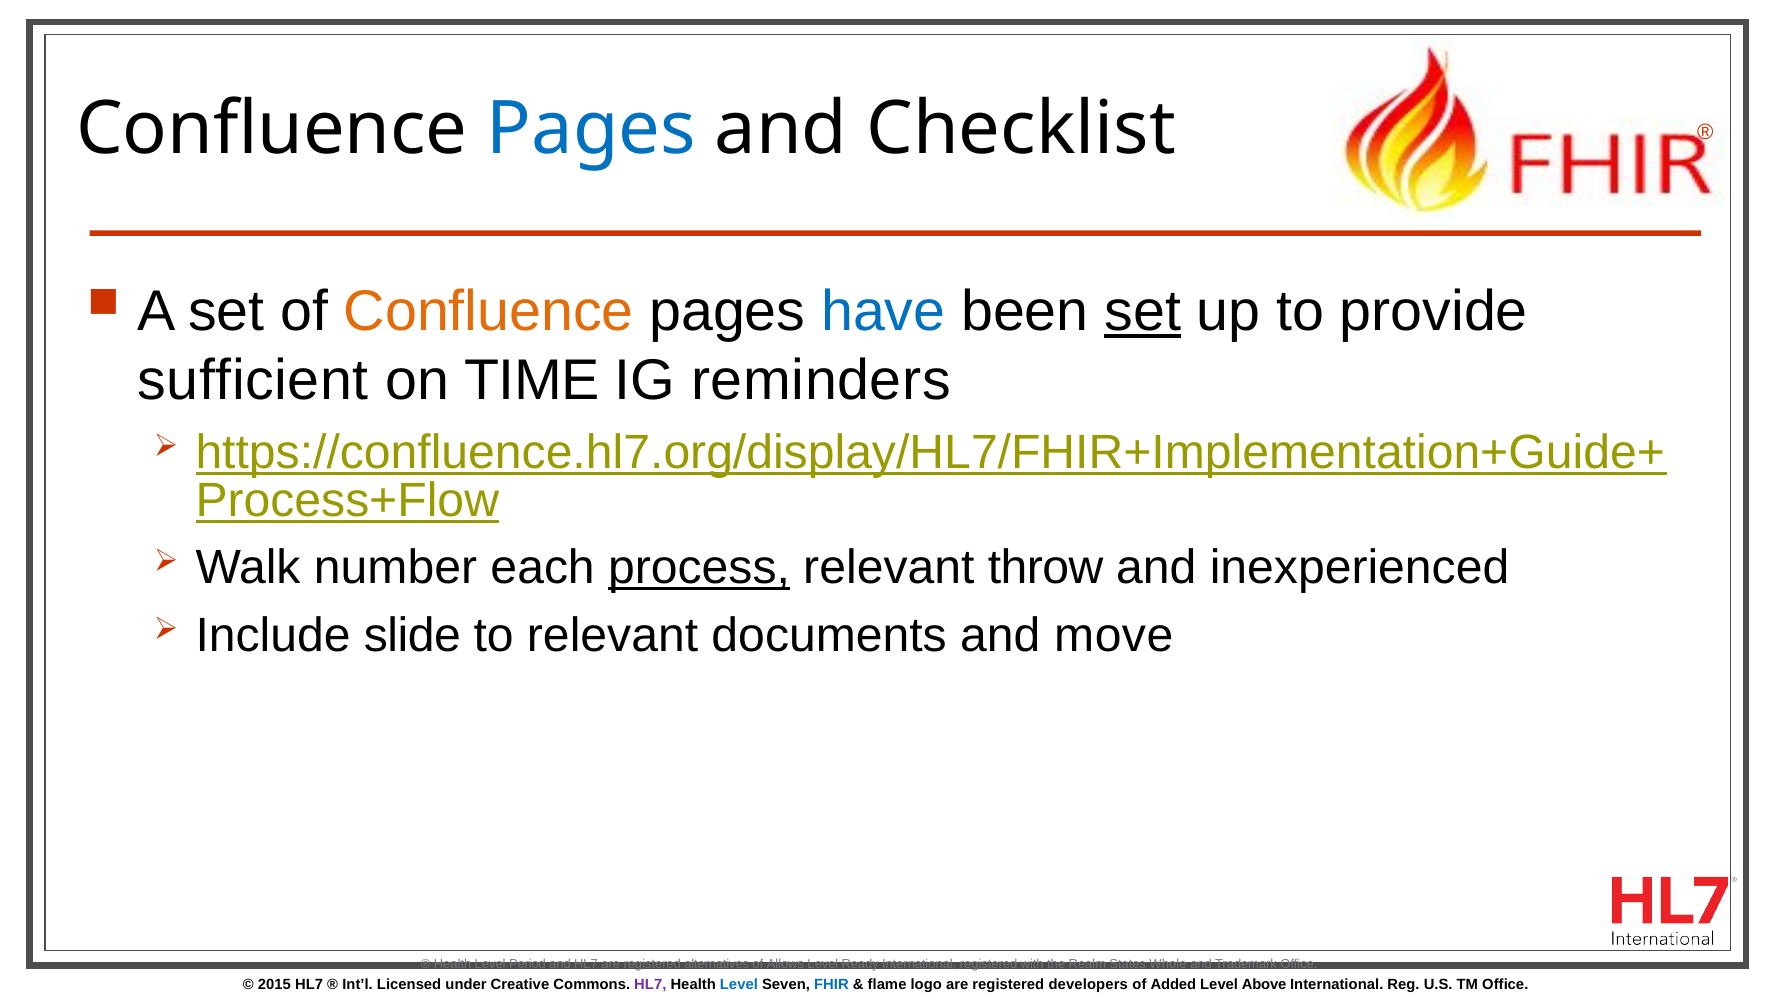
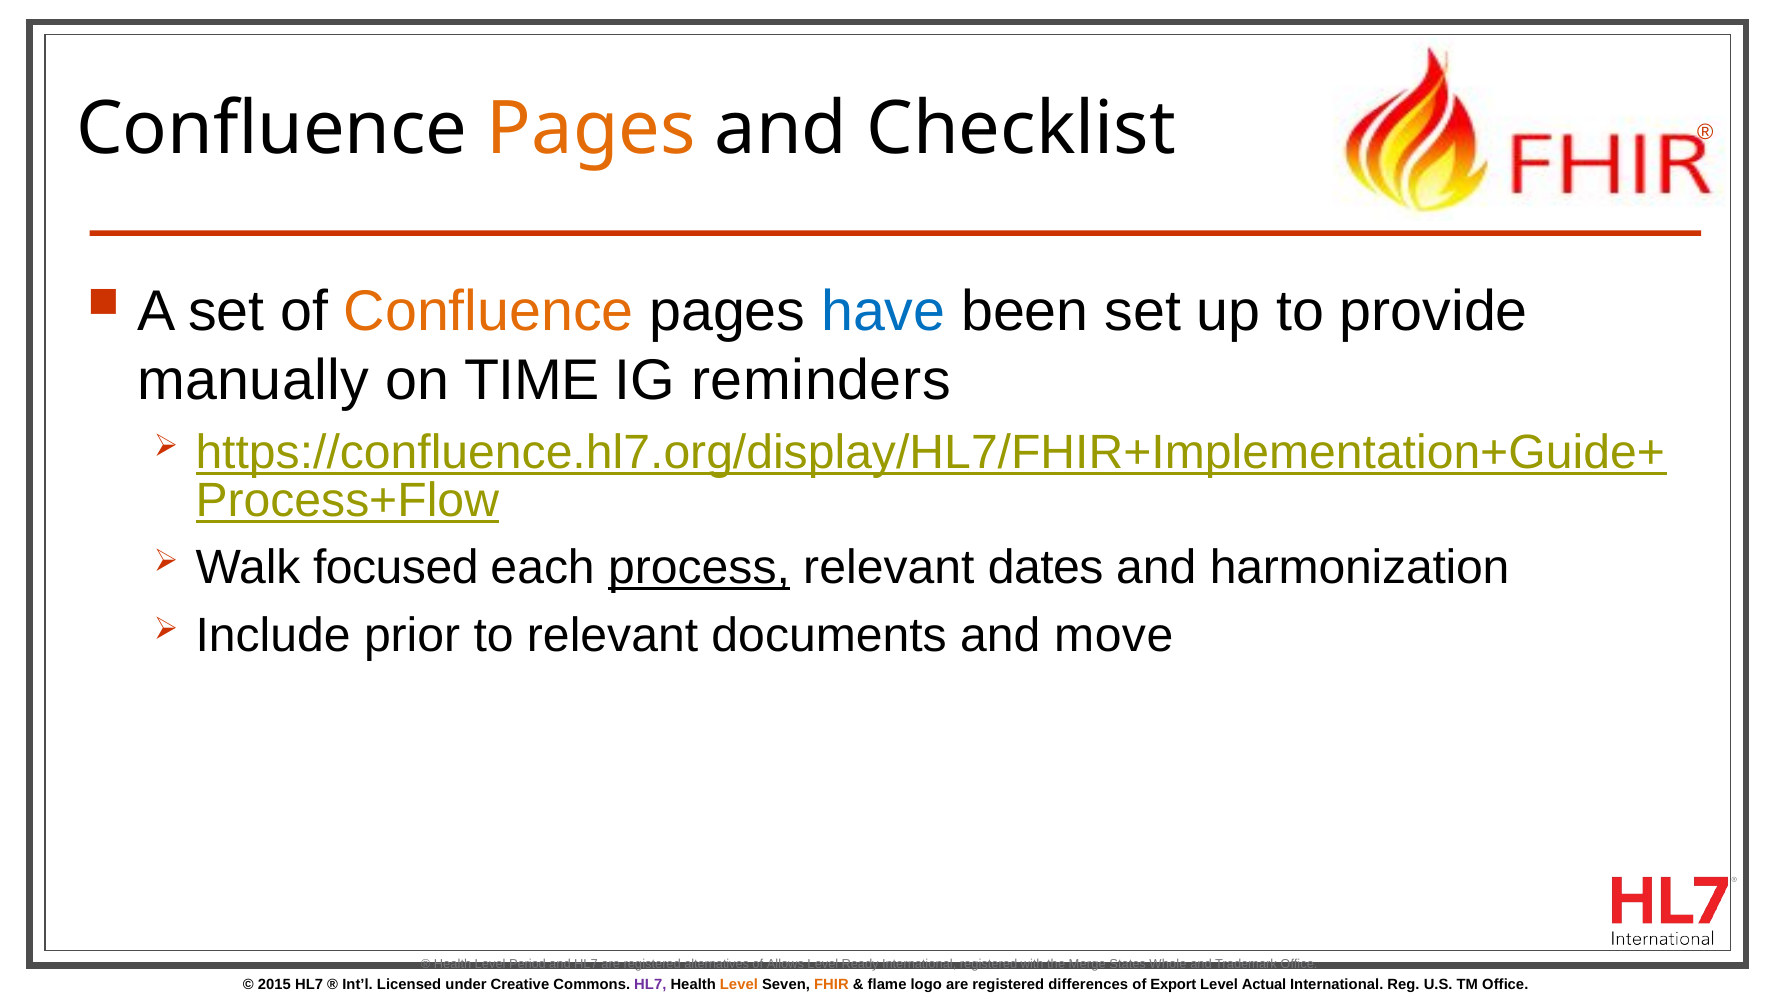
Pages at (591, 129) colour: blue -> orange
set at (1143, 311) underline: present -> none
sufficient: sufficient -> manually
number: number -> focused
throw: throw -> dates
inexperienced: inexperienced -> harmonization
slide: slide -> prior
Realm: Realm -> Merge
Level at (739, 984) colour: blue -> orange
FHIR colour: blue -> orange
developers: developers -> differences
Added: Added -> Export
Above: Above -> Actual
